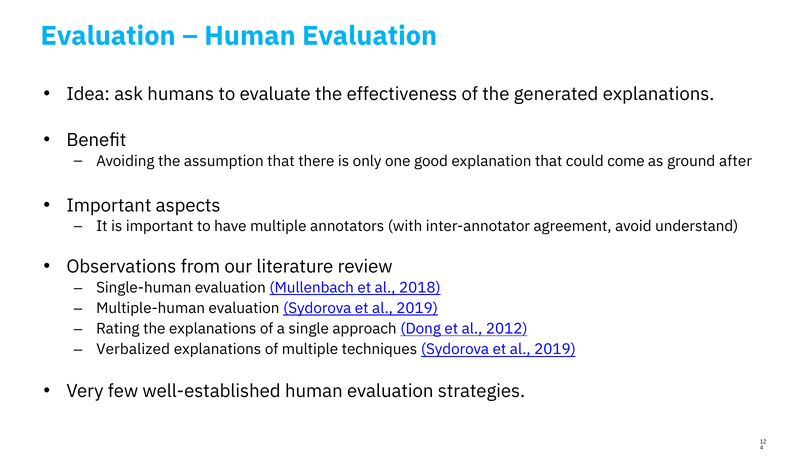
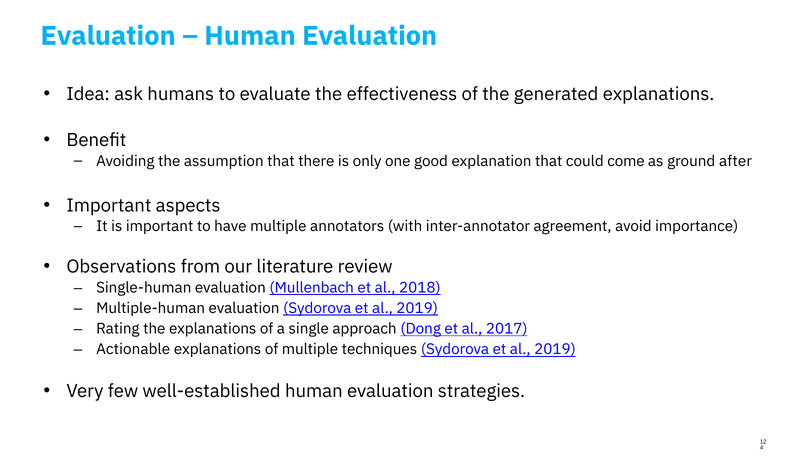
understand: understand -> importance
2012: 2012 -> 2017
Verbalized: Verbalized -> Actionable
